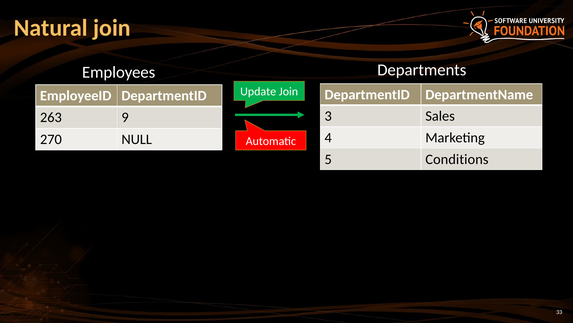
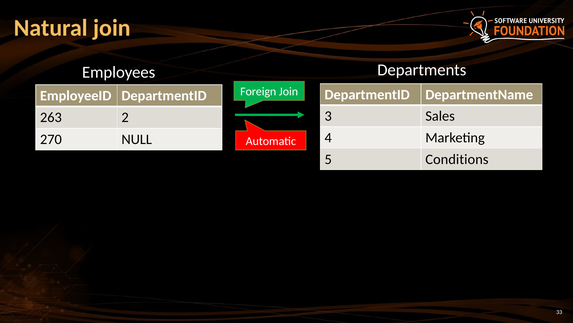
Update: Update -> Foreign
9: 9 -> 2
